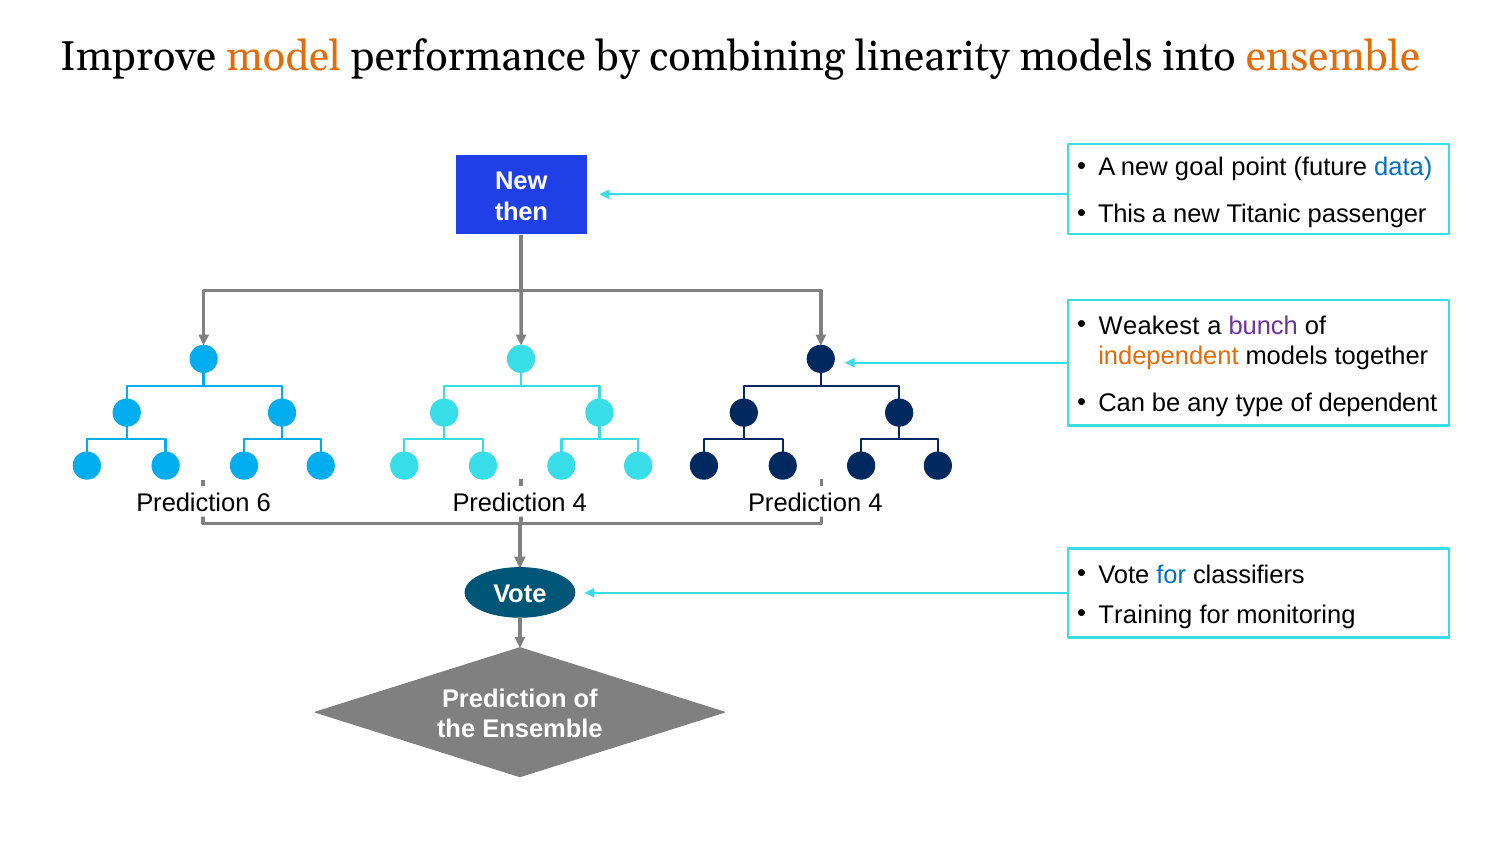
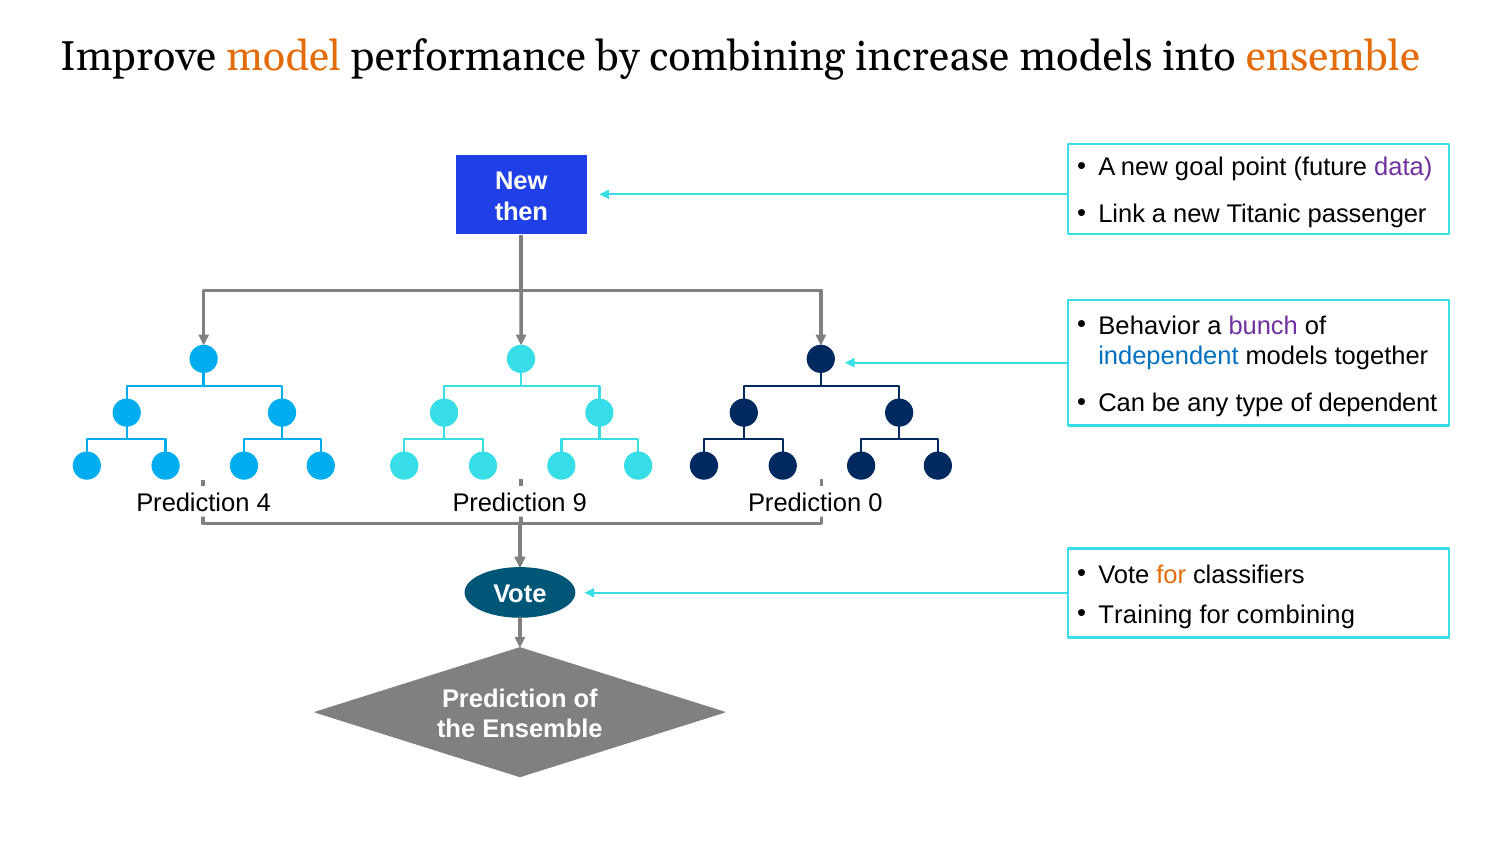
linearity: linearity -> increase
data colour: blue -> purple
This: This -> Link
Weakest: Weakest -> Behavior
independent colour: orange -> blue
6: 6 -> 4
4 at (580, 503): 4 -> 9
4 at (875, 503): 4 -> 0
for at (1171, 575) colour: blue -> orange
for monitoring: monitoring -> combining
